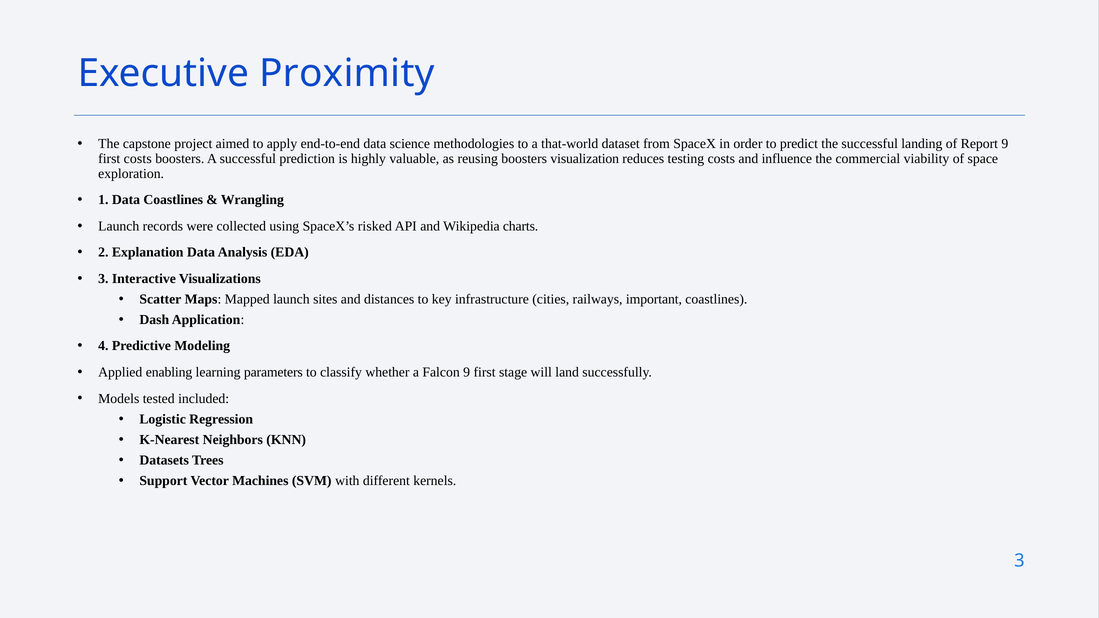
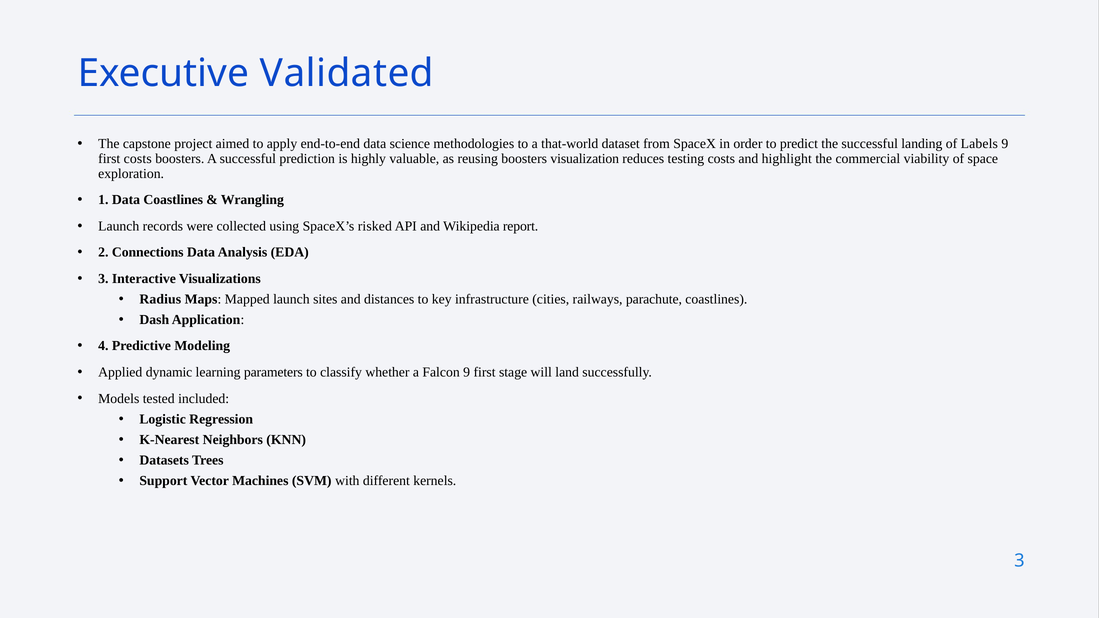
Proximity: Proximity -> Validated
Report: Report -> Labels
influence: influence -> highlight
charts: charts -> report
Explanation: Explanation -> Connections
Scatter: Scatter -> Radius
important: important -> parachute
enabling: enabling -> dynamic
